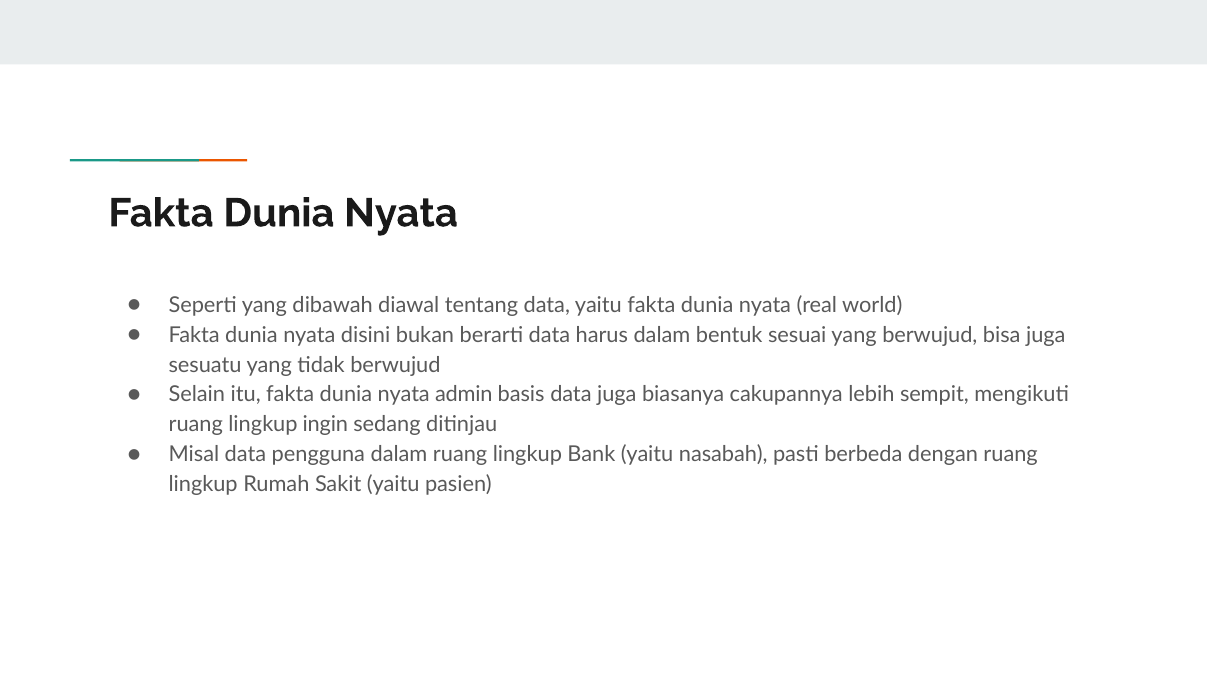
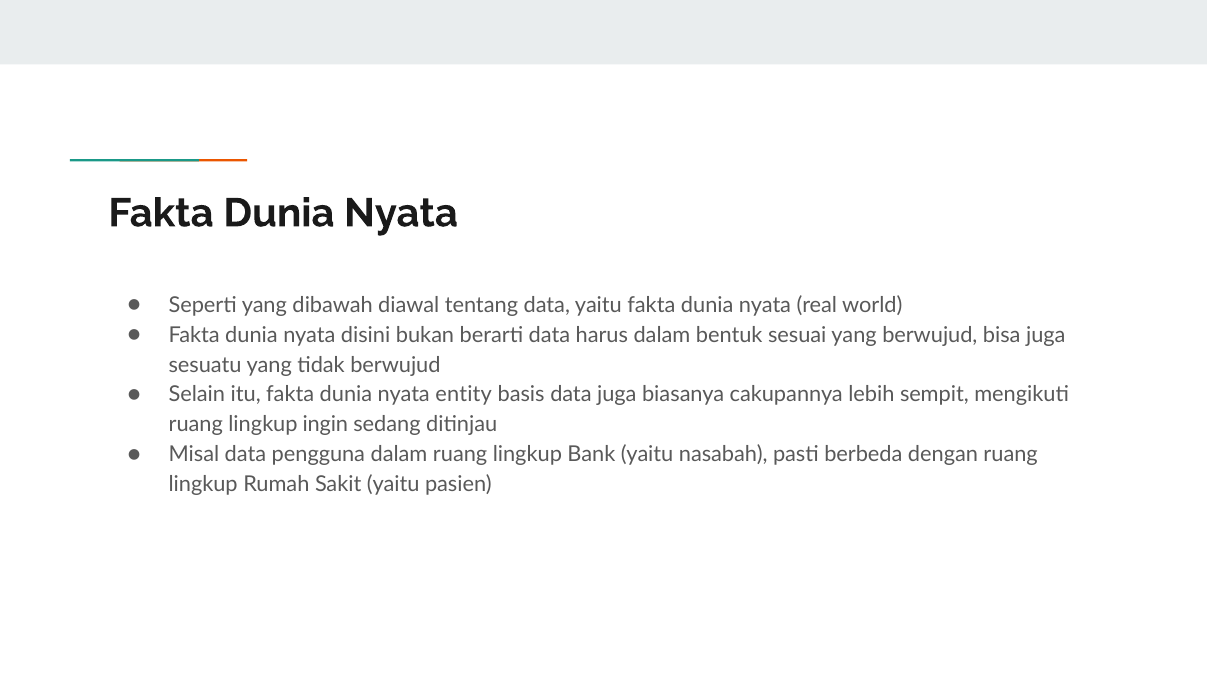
admin: admin -> entity
